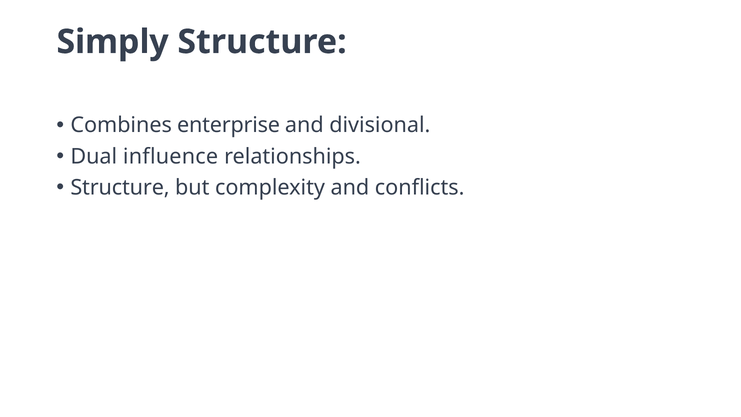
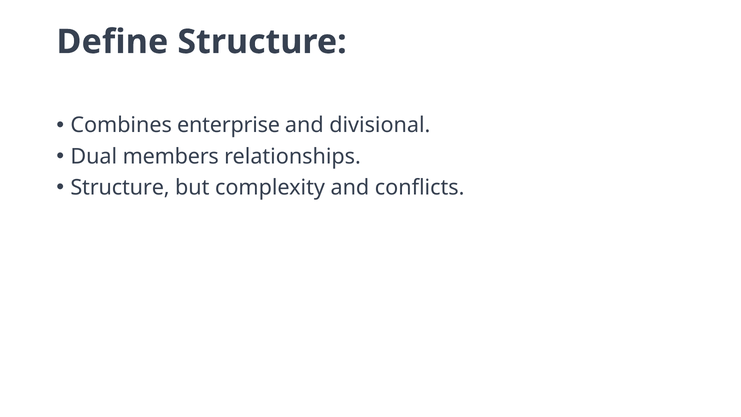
Simply: Simply -> Define
influence: influence -> members
